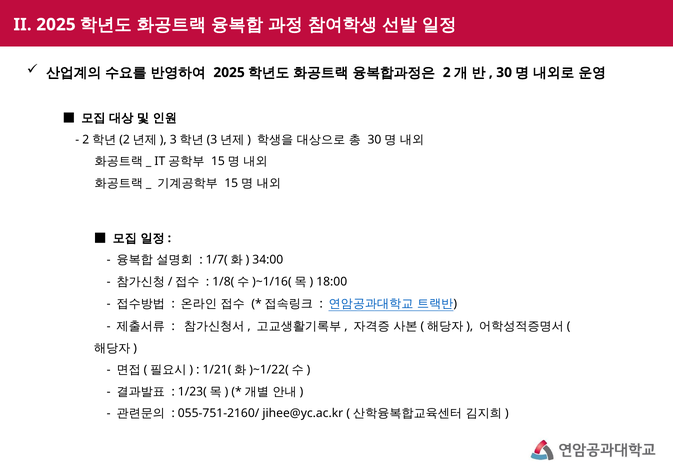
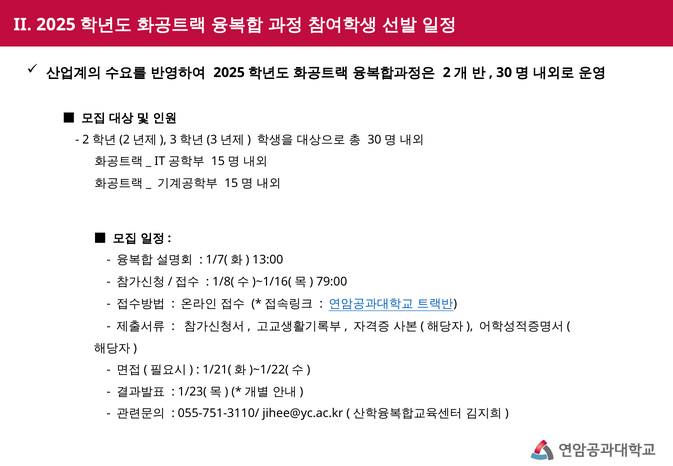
34:00: 34:00 -> 13:00
18:00: 18:00 -> 79:00
055-751-2160/: 055-751-2160/ -> 055-751-3110/
